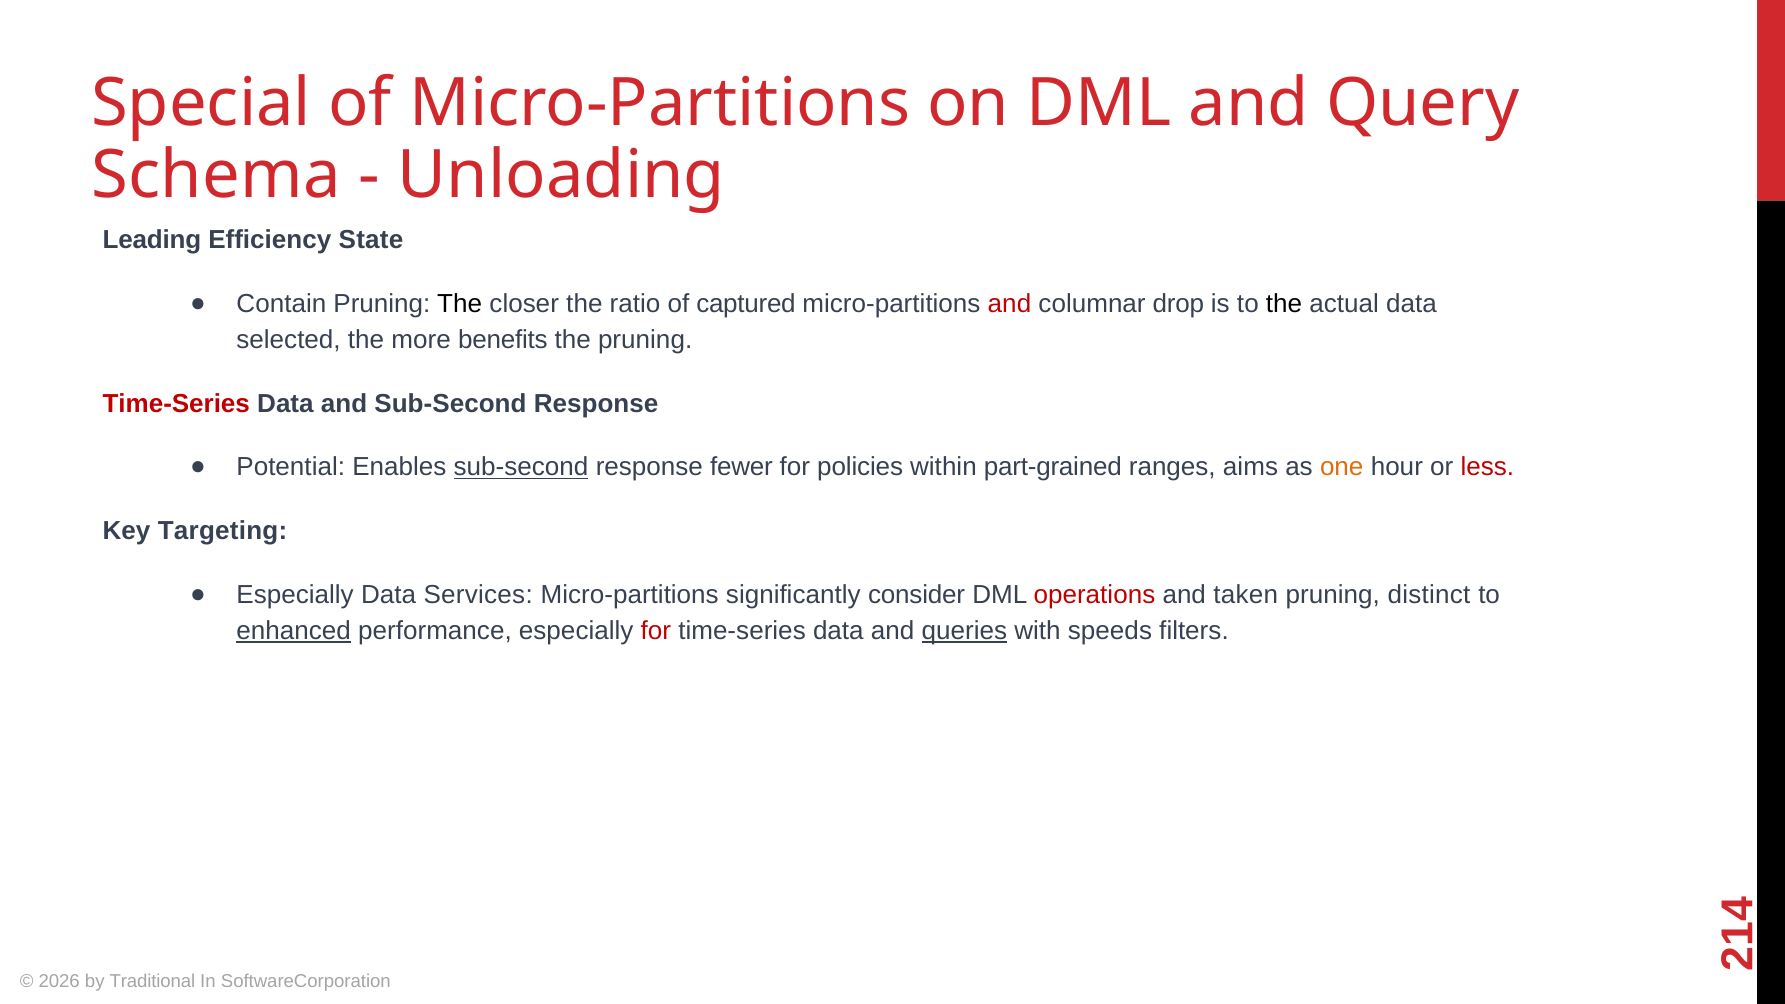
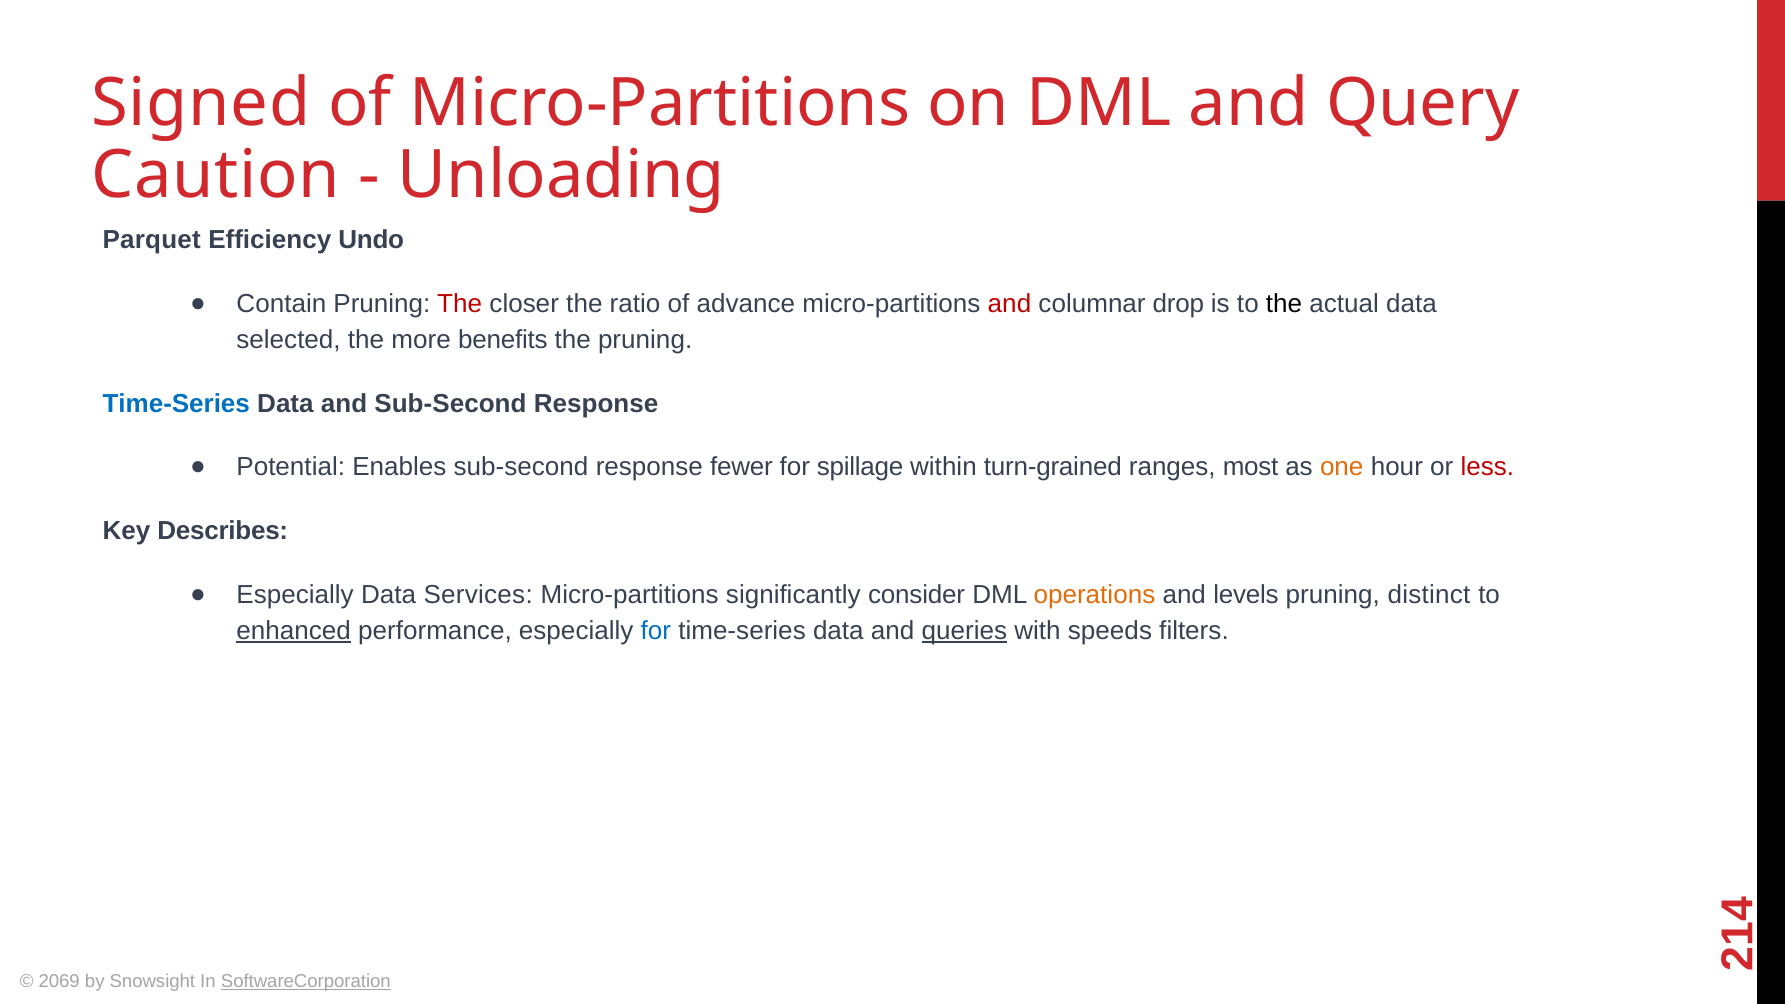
Special: Special -> Signed
Schema: Schema -> Caution
Leading: Leading -> Parquet
State: State -> Undo
The at (460, 304) colour: black -> red
captured: captured -> advance
Time-Series at (176, 404) colour: red -> blue
sub-second at (521, 467) underline: present -> none
policies: policies -> spillage
part-grained: part-grained -> turn-grained
aims: aims -> most
Targeting: Targeting -> Describes
operations colour: red -> orange
taken: taken -> levels
for at (656, 631) colour: red -> blue
2026: 2026 -> 2069
Traditional: Traditional -> Snowsight
SoftwareCorporation underline: none -> present
